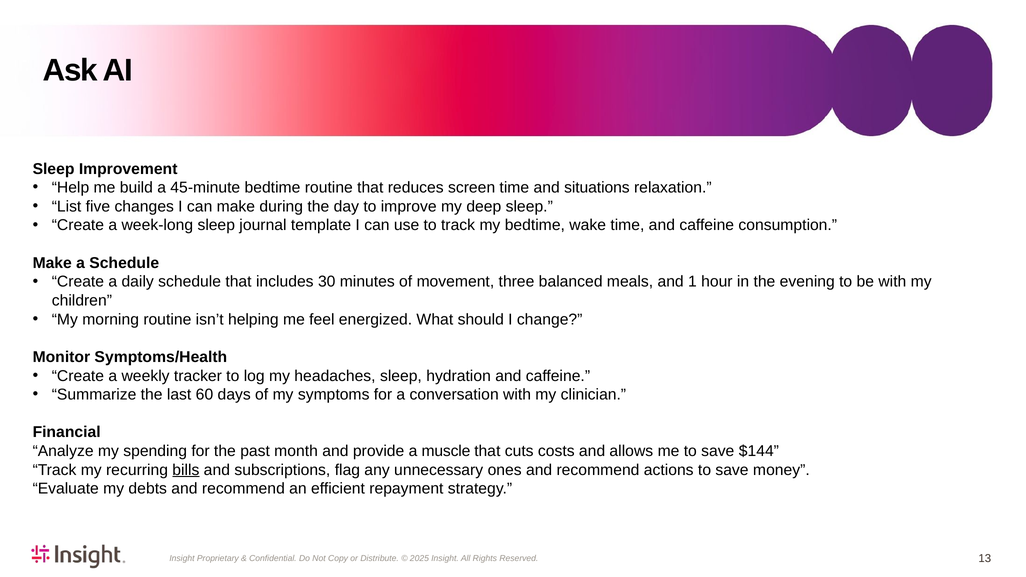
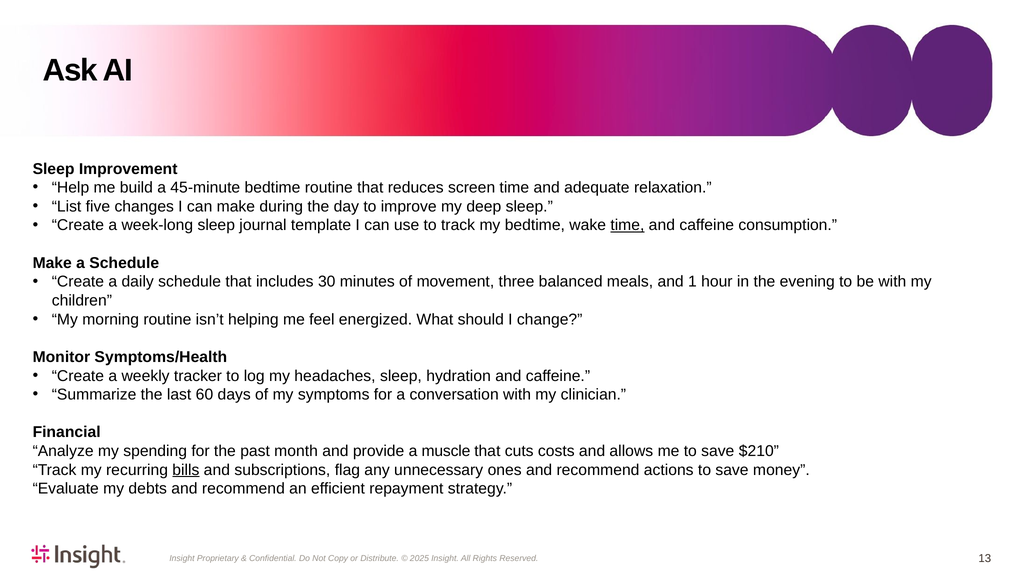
situations: situations -> adequate
time at (627, 225) underline: none -> present
$144: $144 -> $210
